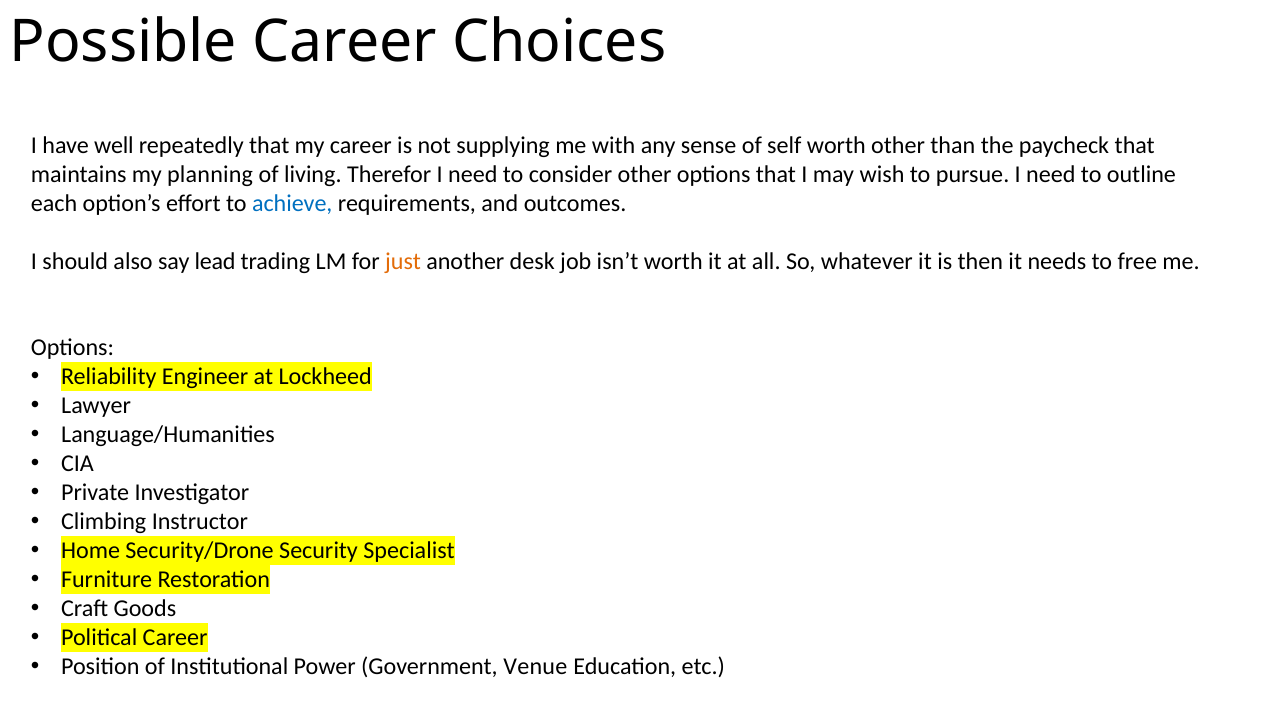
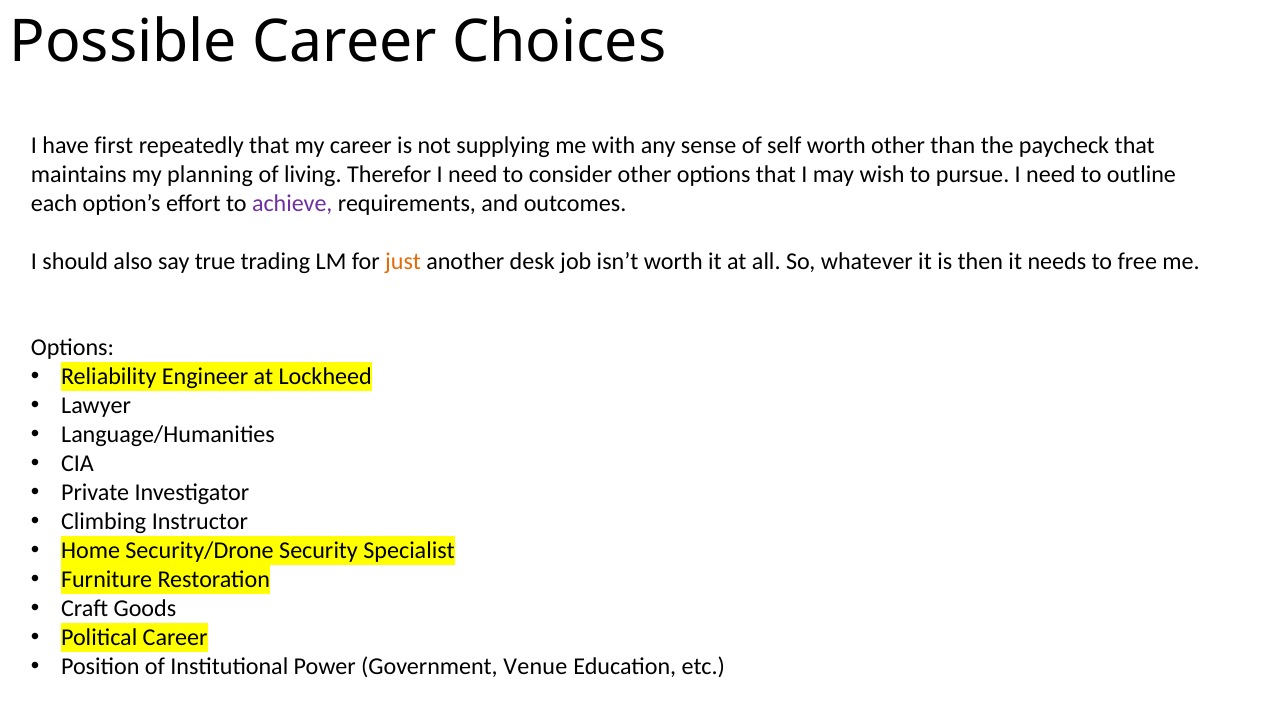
well: well -> first
achieve colour: blue -> purple
lead: lead -> true
